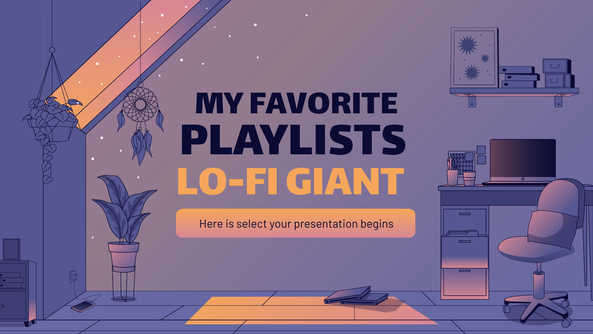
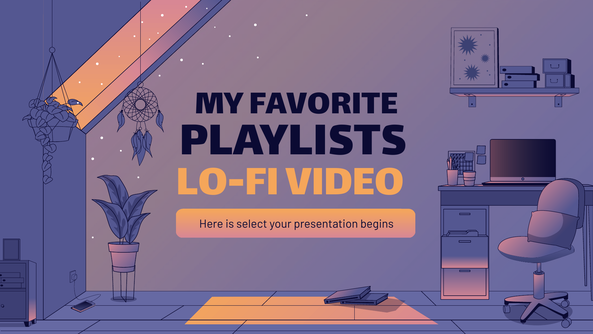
GIANT: GIANT -> VIDEO
